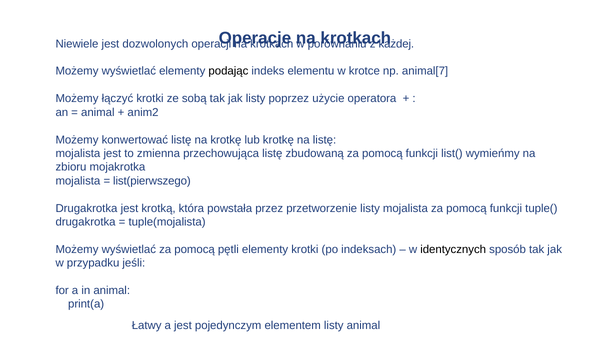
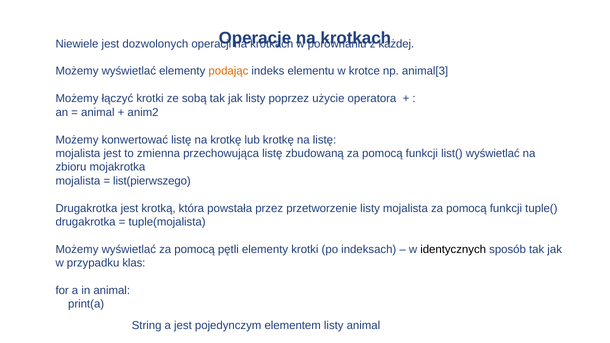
podając colour: black -> orange
animal[7: animal[7 -> animal[3
list( wymieńmy: wymieńmy -> wyświetlać
jeśli: jeśli -> klas
Łatwy: Łatwy -> String
